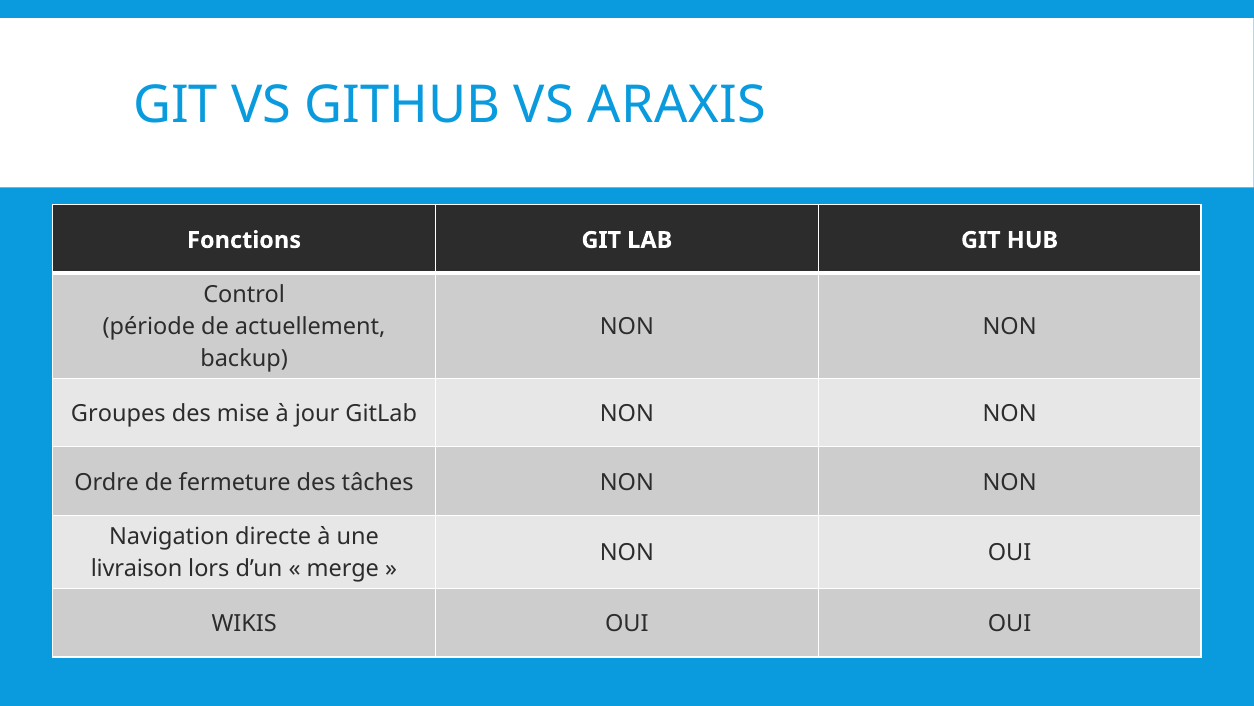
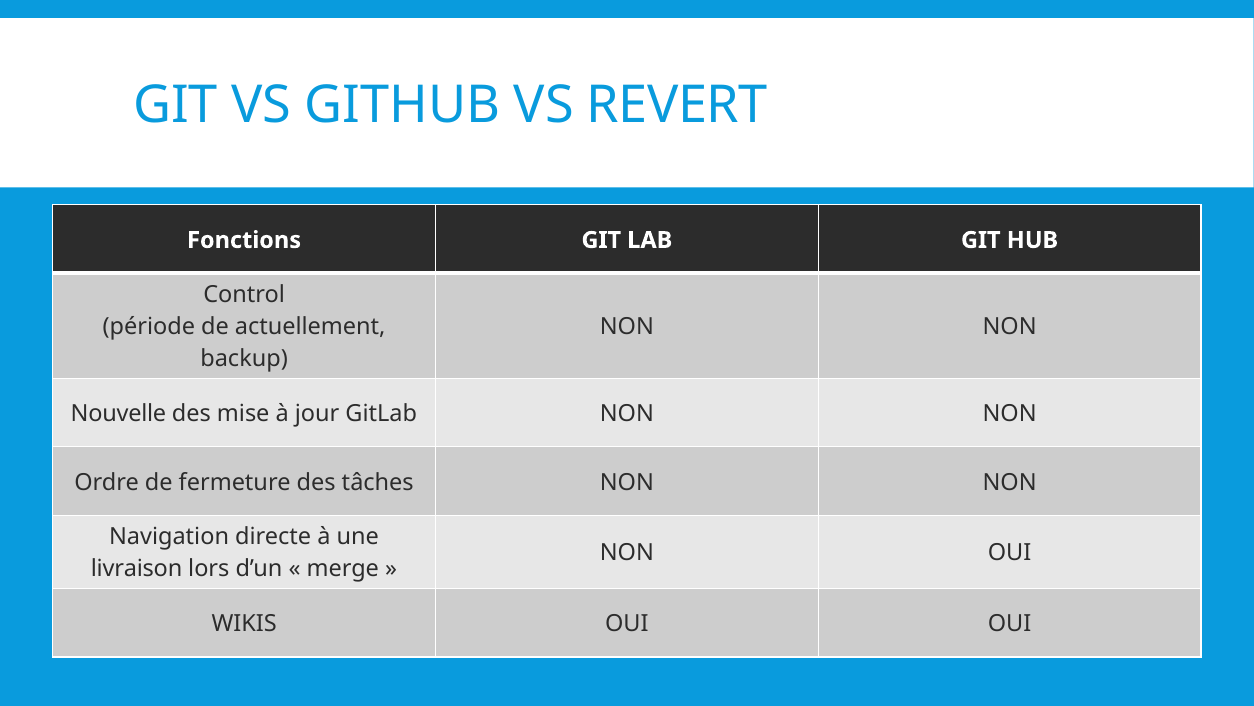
ARAXIS: ARAXIS -> REVERT
Groupes: Groupes -> Nouvelle
